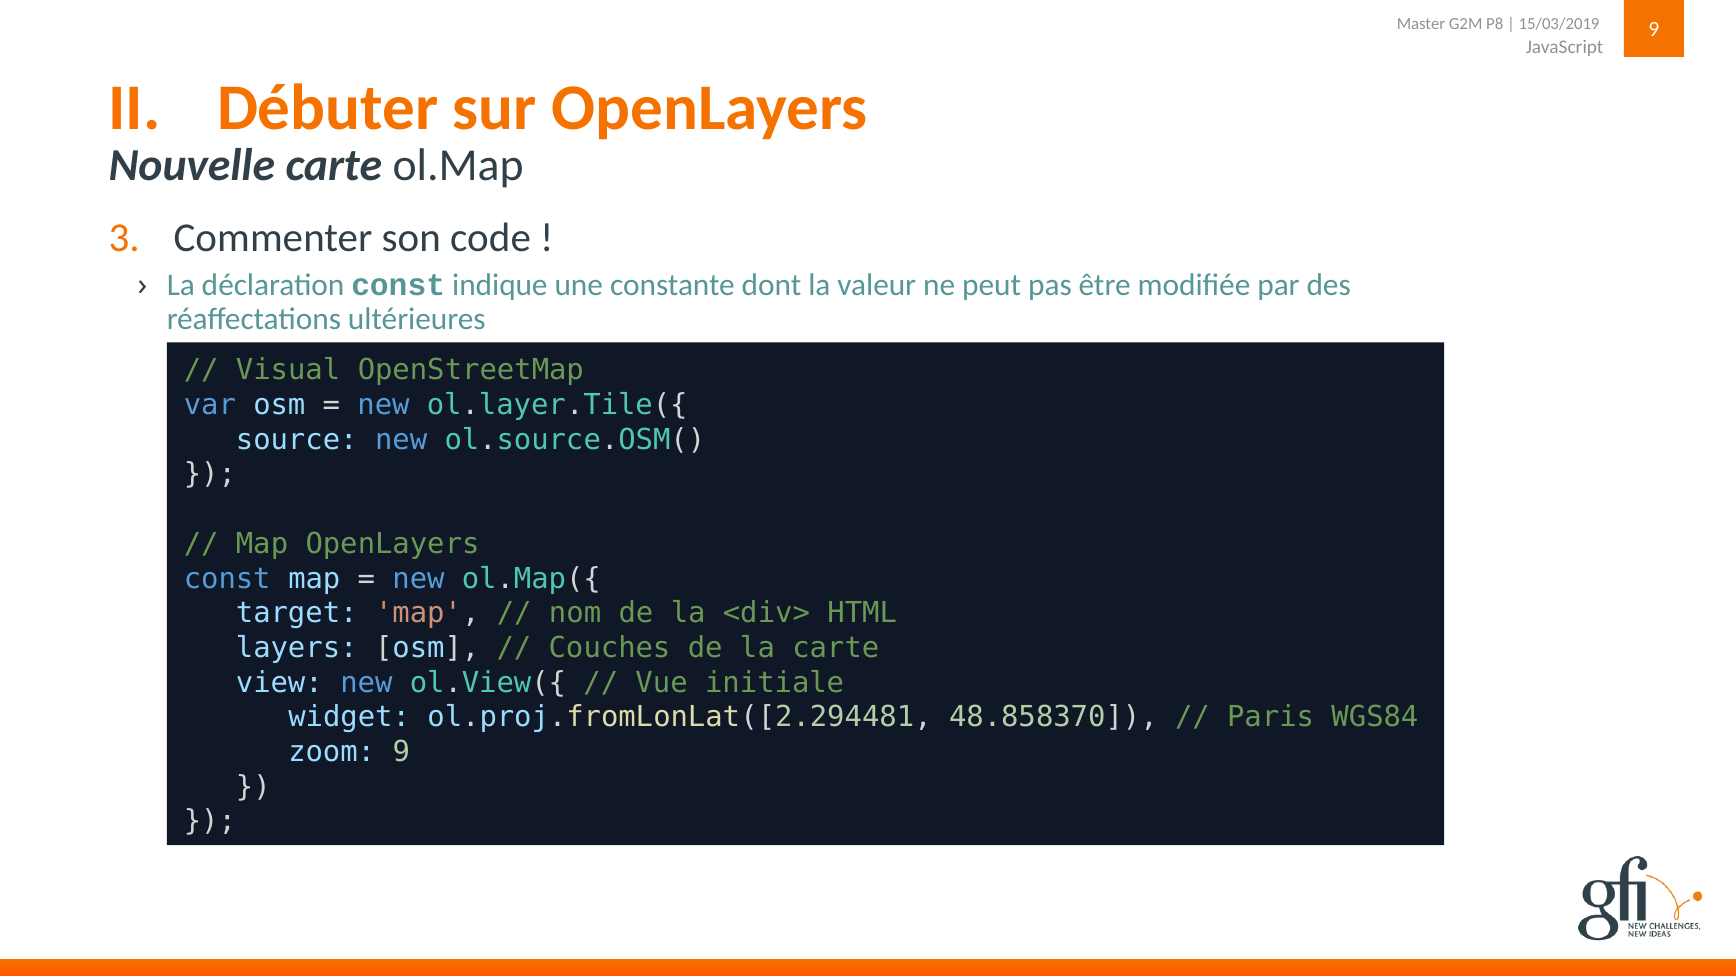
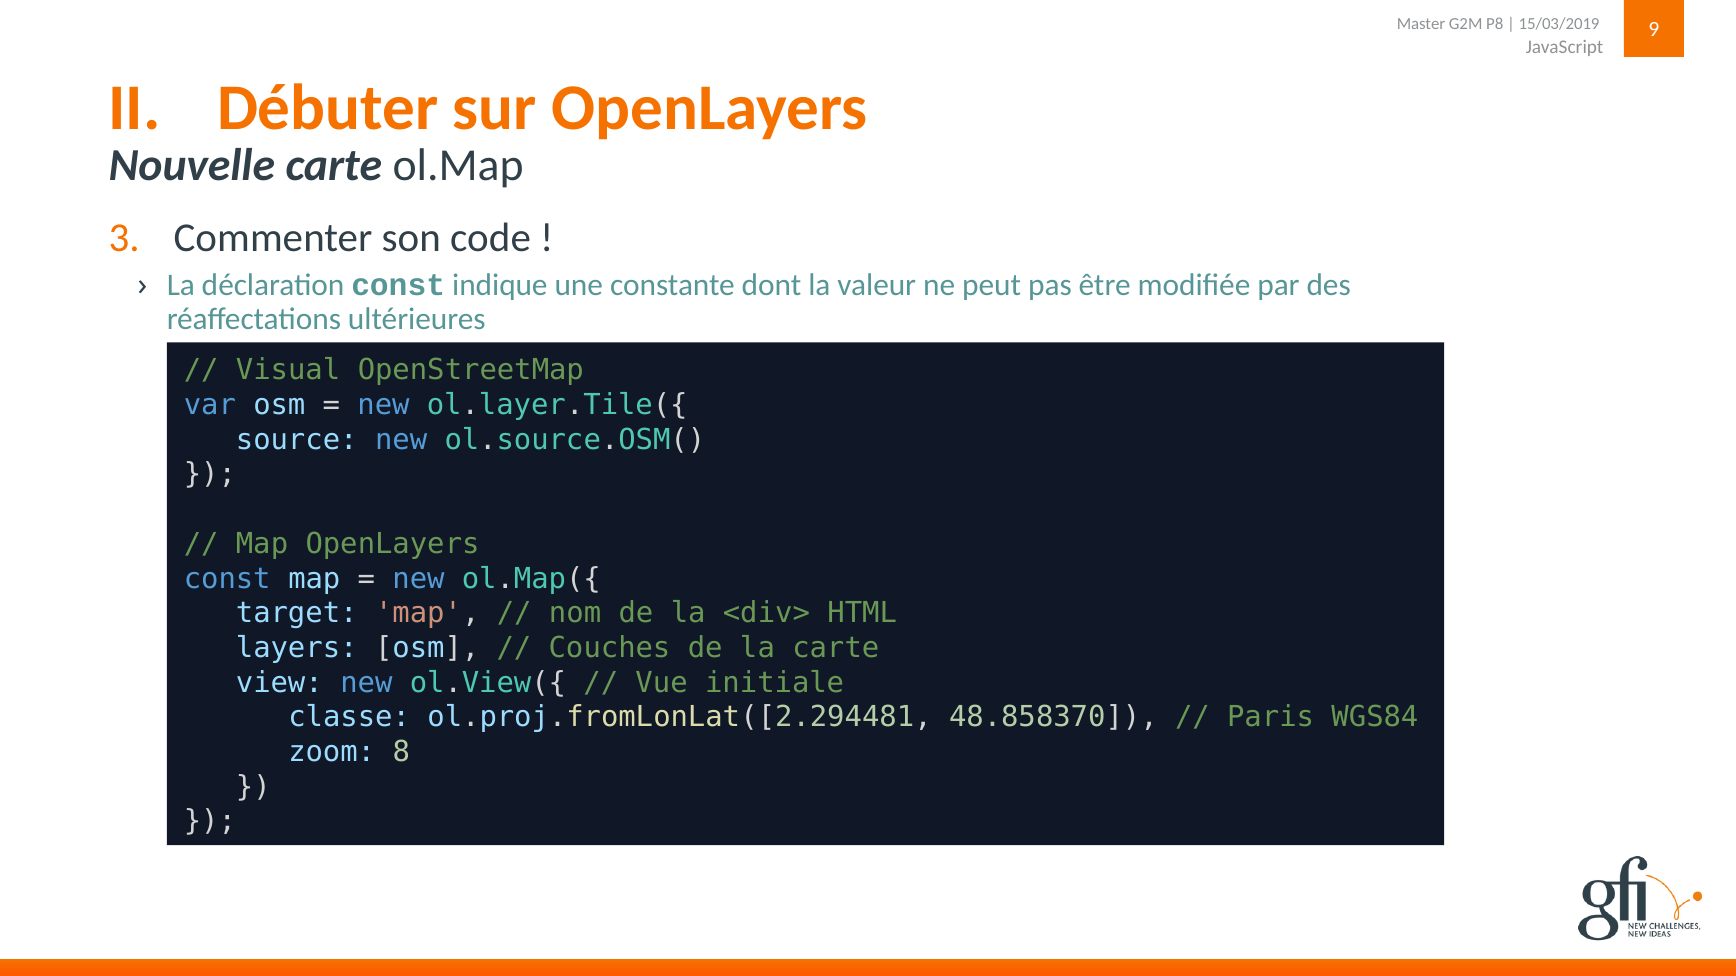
widget: widget -> classe
zoom 9: 9 -> 8
